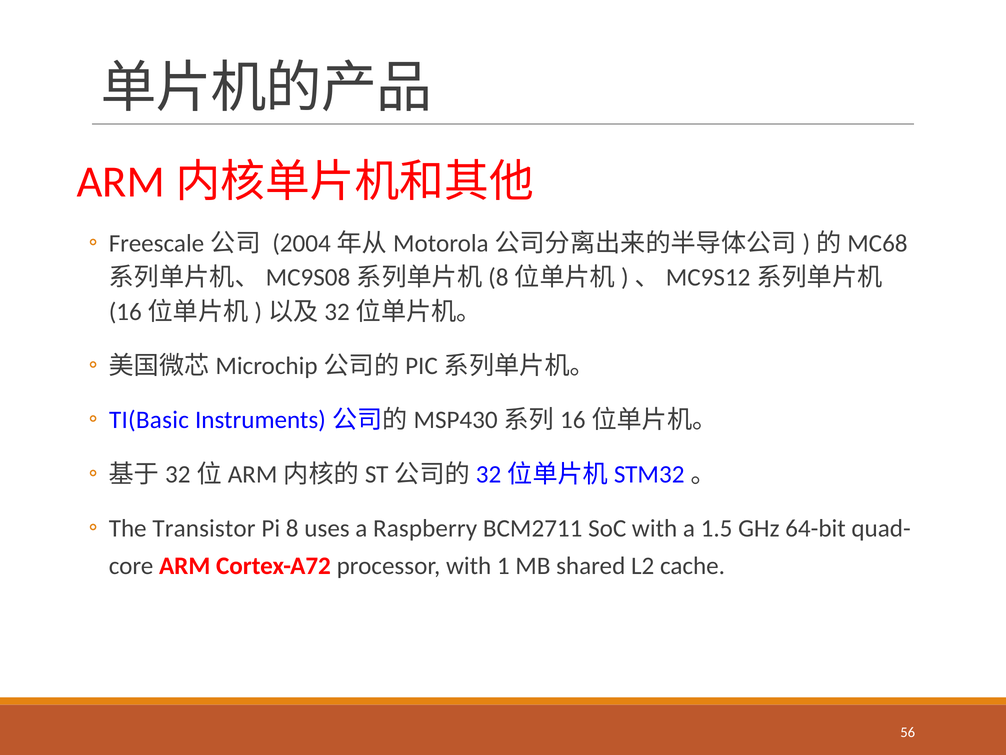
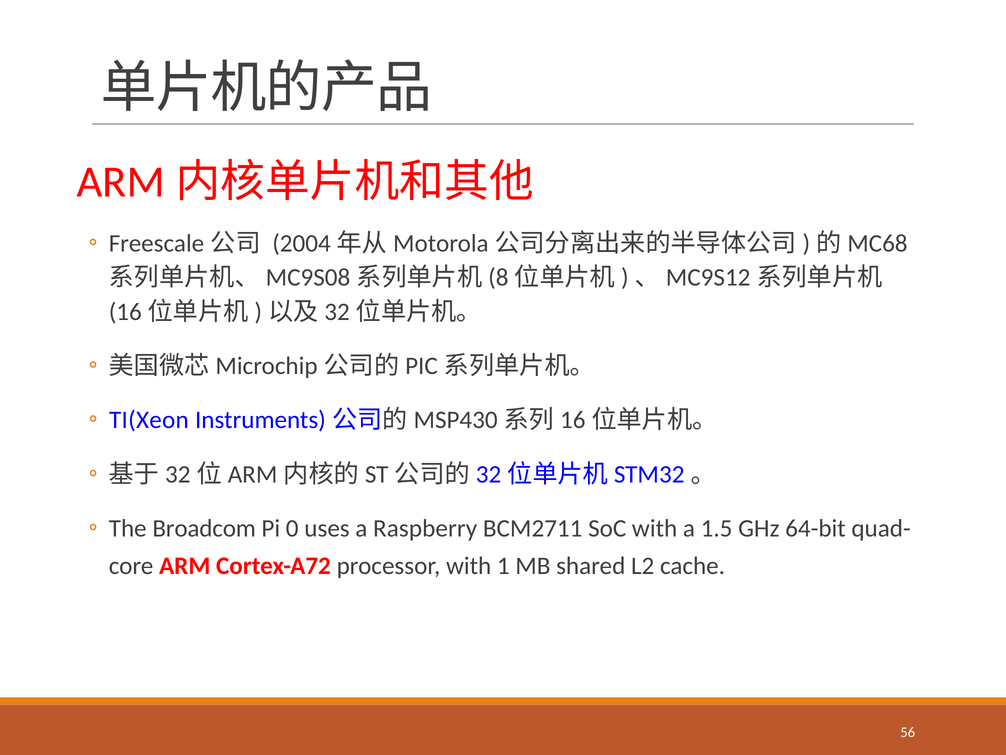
TI(Basic: TI(Basic -> TI(Xeon
Transistor: Transistor -> Broadcom
8: 8 -> 0
